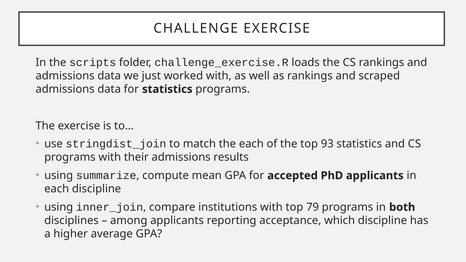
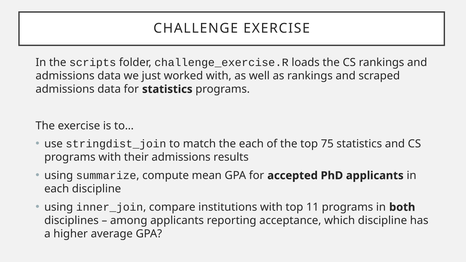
93: 93 -> 75
79: 79 -> 11
